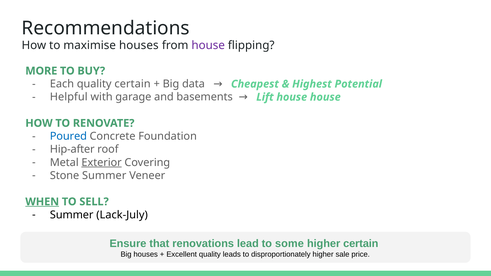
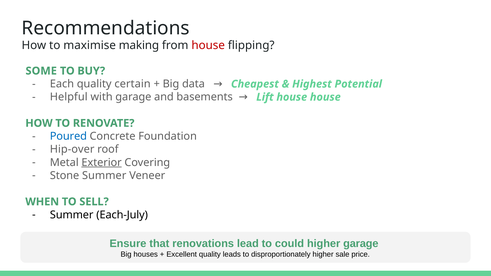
maximise houses: houses -> making
house at (208, 45) colour: purple -> red
MORE: MORE -> SOME
Hip-after: Hip-after -> Hip-over
WHEN underline: present -> none
Lack-July: Lack-July -> Each-July
some: some -> could
higher certain: certain -> garage
